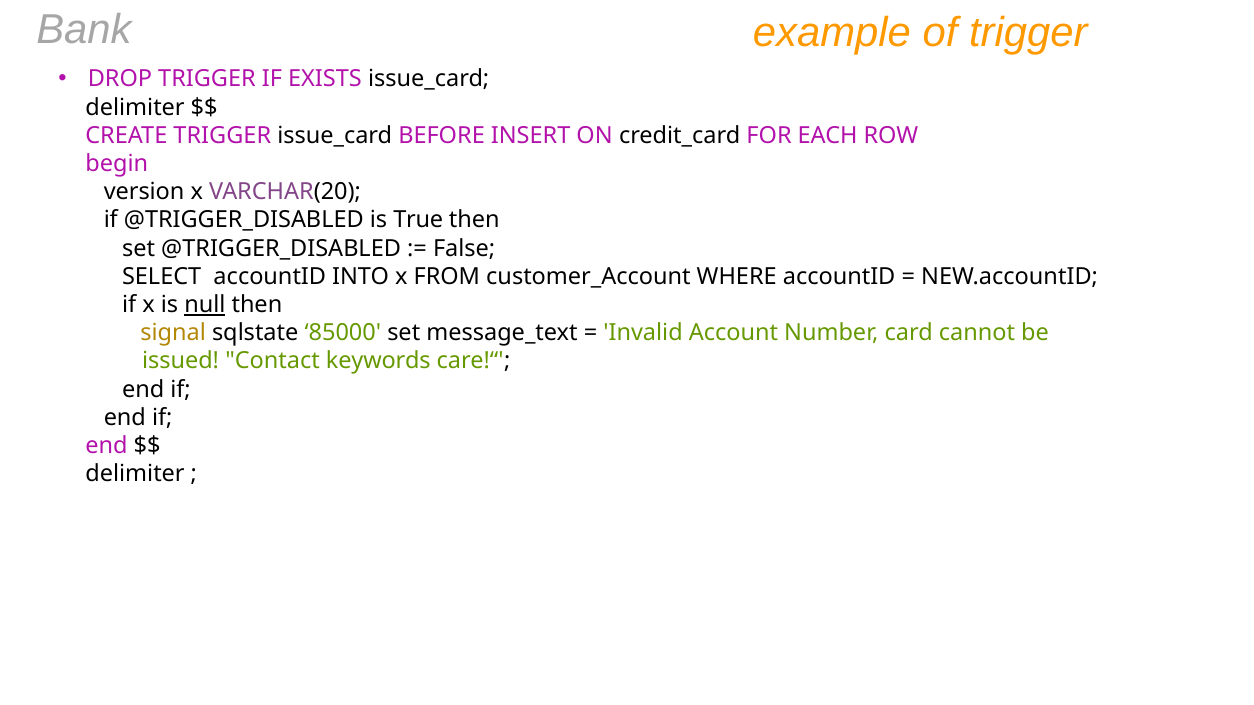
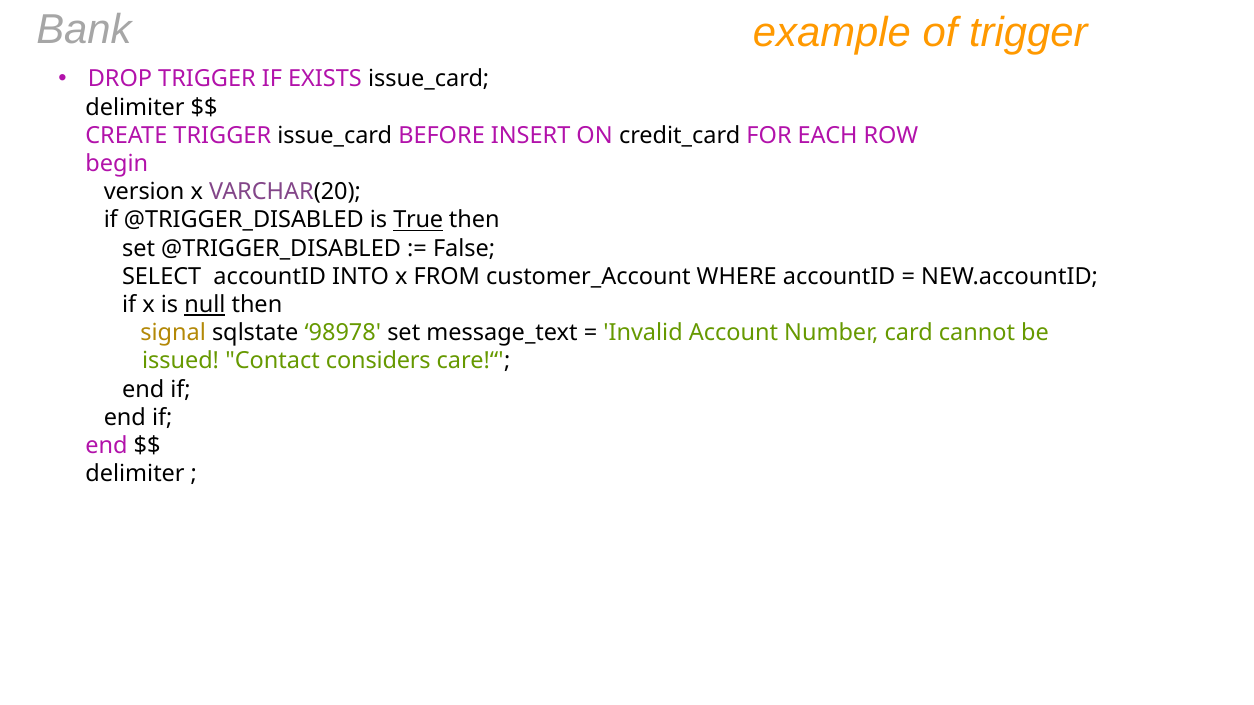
True underline: none -> present
85000: 85000 -> 98978
keywords: keywords -> considers
